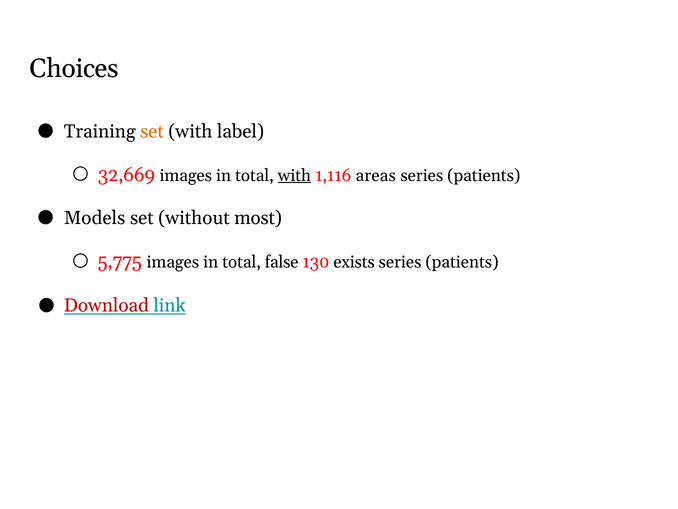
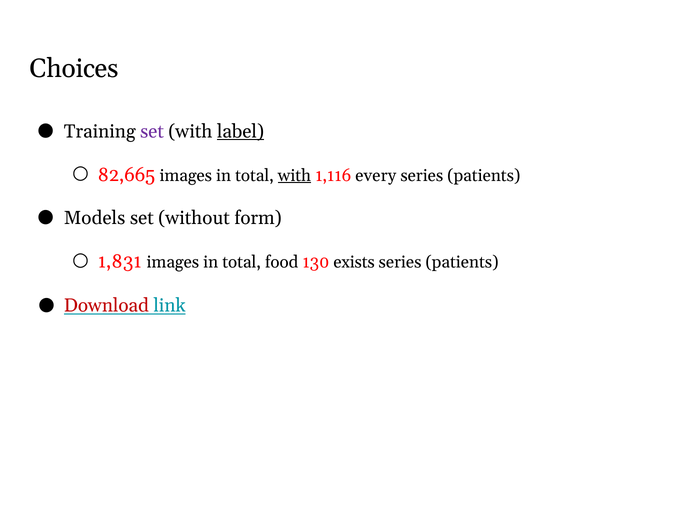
set at (152, 131) colour: orange -> purple
label underline: none -> present
32,669: 32,669 -> 82,665
areas: areas -> every
most: most -> form
5,775: 5,775 -> 1,831
false: false -> food
